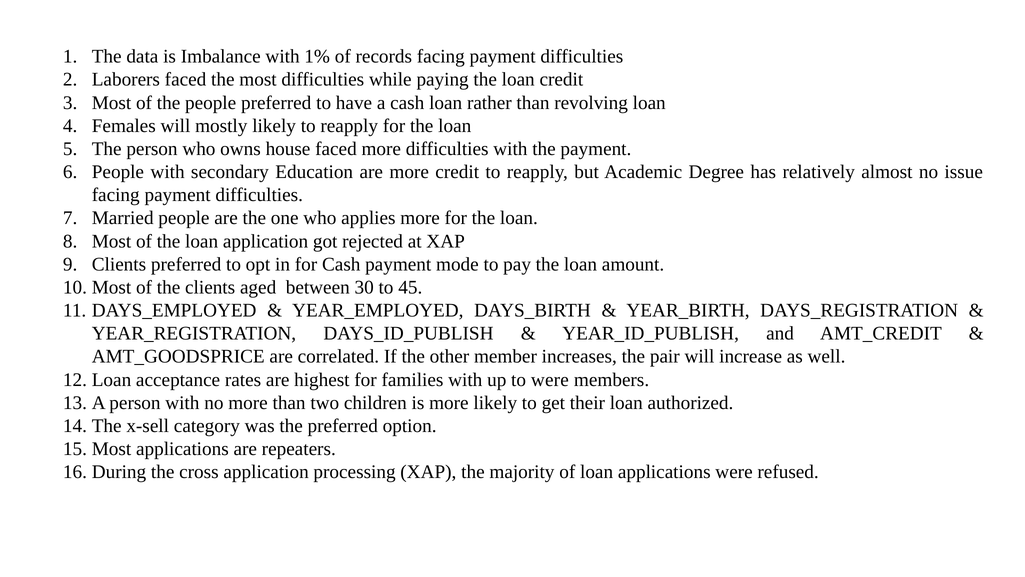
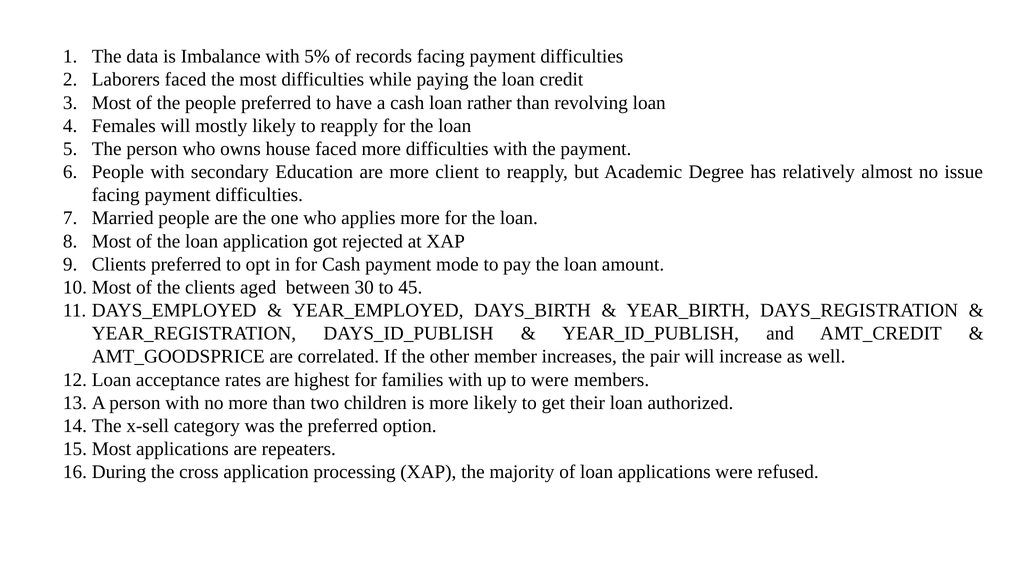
1%: 1% -> 5%
more credit: credit -> client
